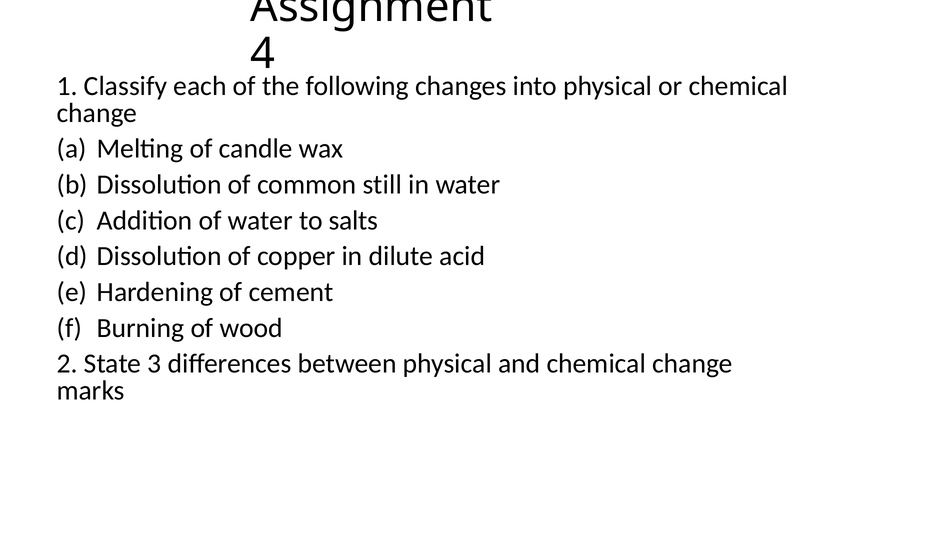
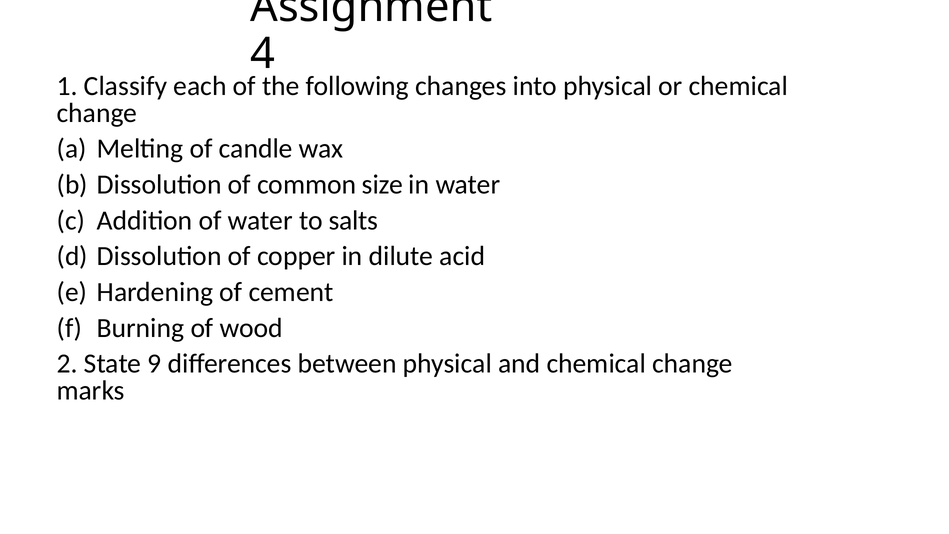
still: still -> size
3: 3 -> 9
